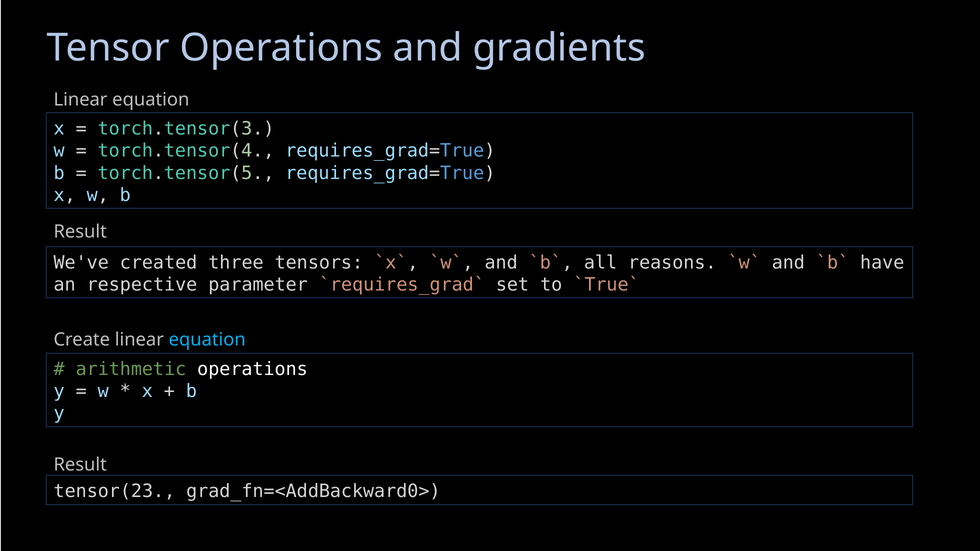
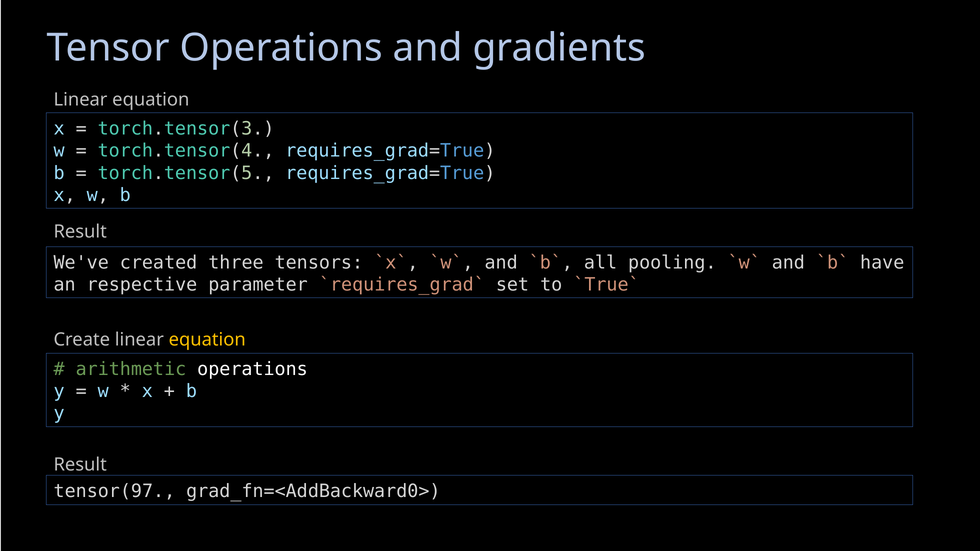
reasons: reasons -> pooling
equation at (207, 340) colour: light blue -> yellow
tensor(23: tensor(23 -> tensor(97
